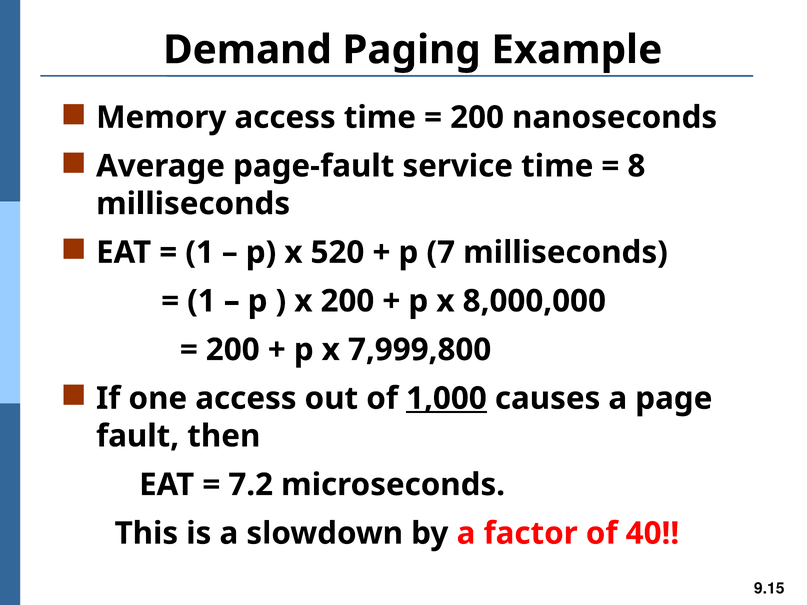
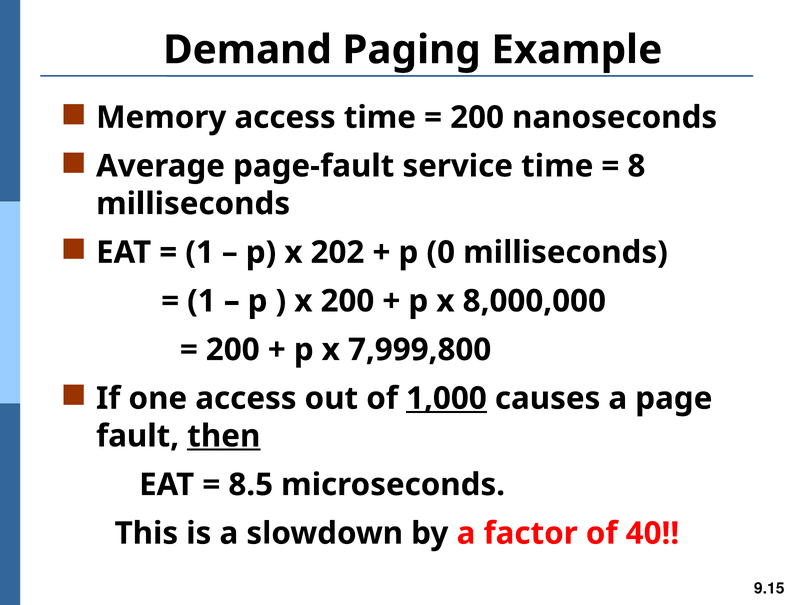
520: 520 -> 202
7: 7 -> 0
then underline: none -> present
7.2: 7.2 -> 8.5
